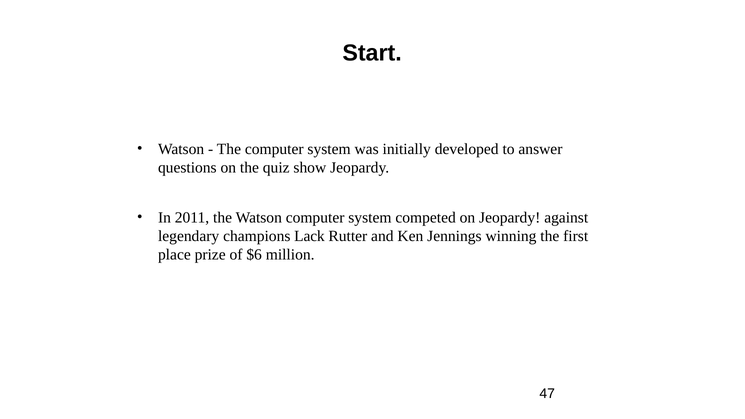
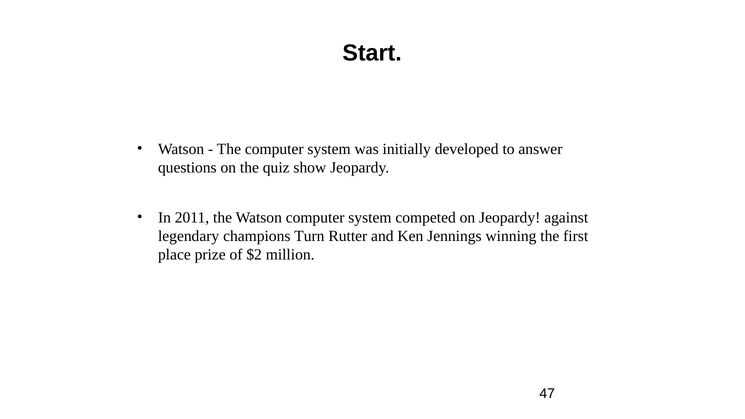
Lack: Lack -> Turn
$6: $6 -> $2
